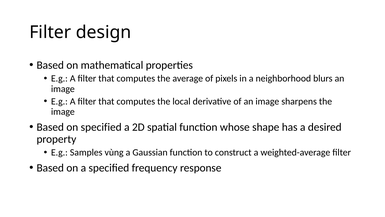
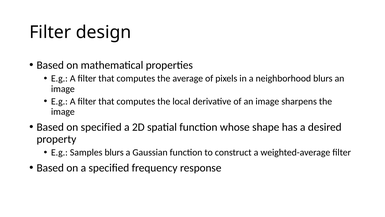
Samples vùng: vùng -> blurs
